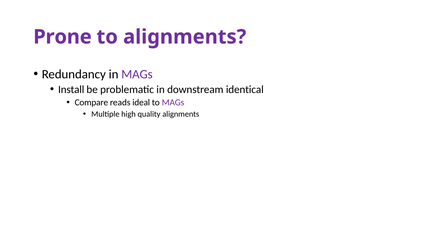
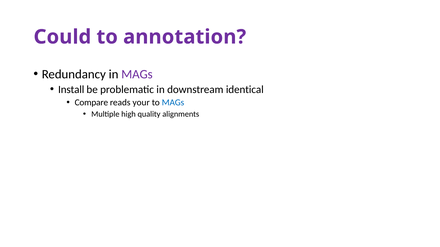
Prone: Prone -> Could
to alignments: alignments -> annotation
ideal: ideal -> your
MAGs at (173, 103) colour: purple -> blue
